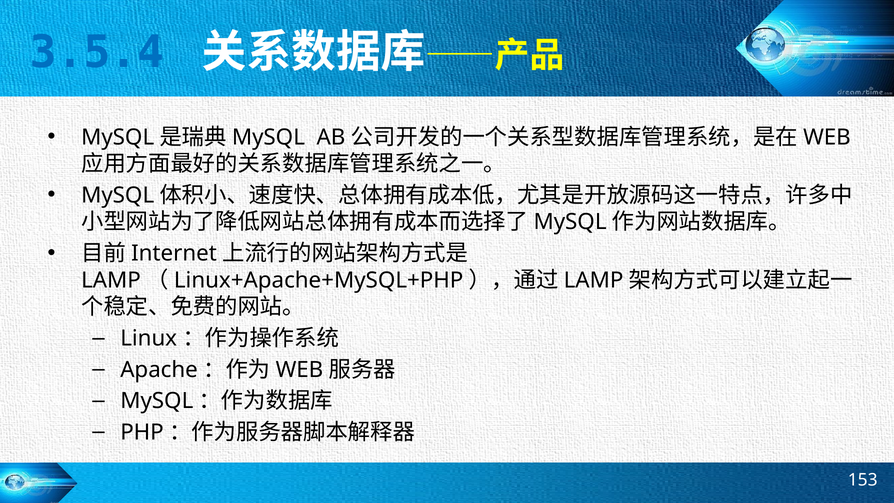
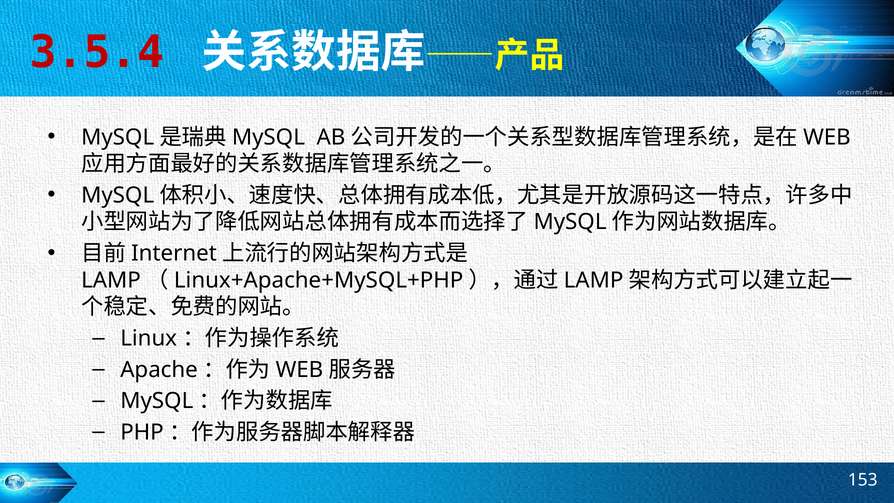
3.5.4 colour: blue -> red
